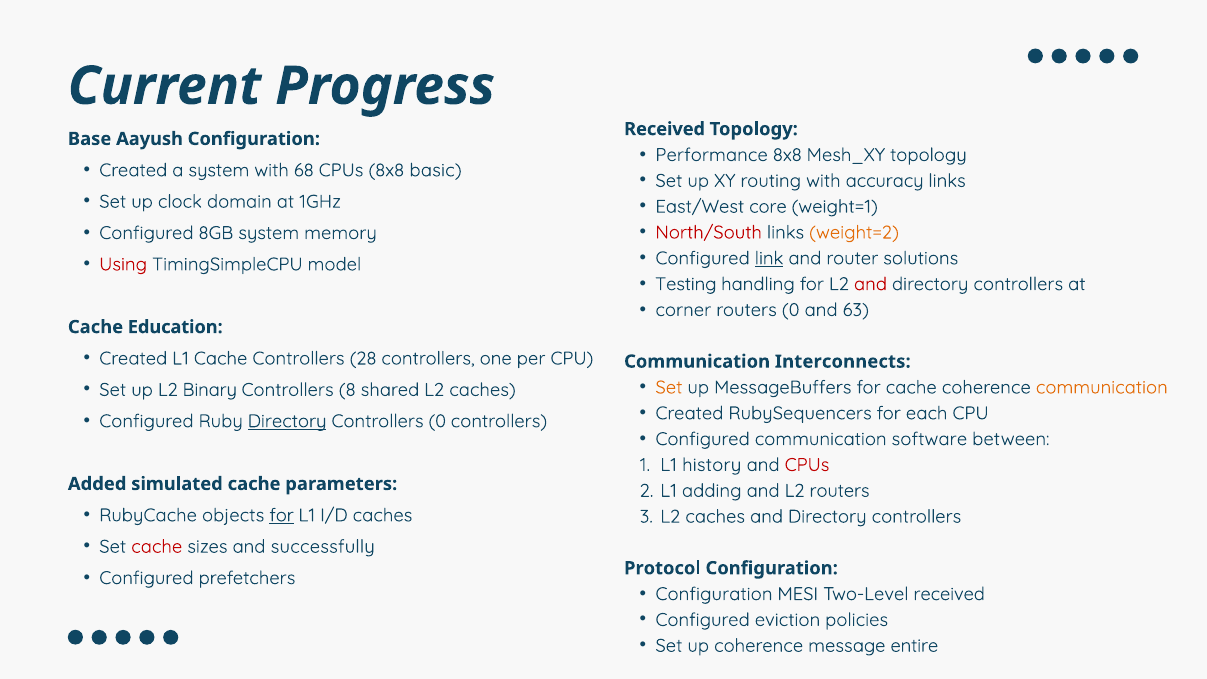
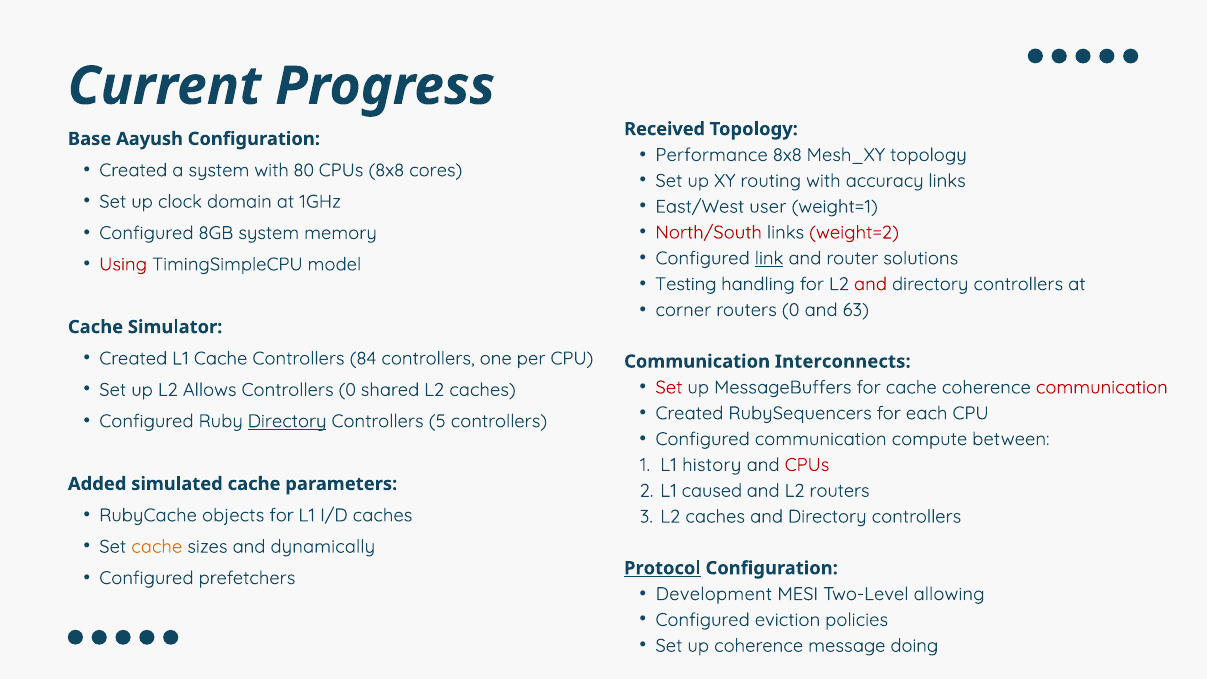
68: 68 -> 80
basic: basic -> cores
core: core -> user
weight=2 colour: orange -> red
Education: Education -> Simulator
28: 28 -> 84
Set at (669, 387) colour: orange -> red
communication at (1102, 387) colour: orange -> red
Binary: Binary -> Allows
Controllers 8: 8 -> 0
Controllers 0: 0 -> 5
software: software -> compute
adding: adding -> caused
for at (282, 515) underline: present -> none
cache at (157, 547) colour: red -> orange
successfully: successfully -> dynamically
Protocol underline: none -> present
Configuration at (714, 594): Configuration -> Development
Two-Level received: received -> allowing
entire: entire -> doing
